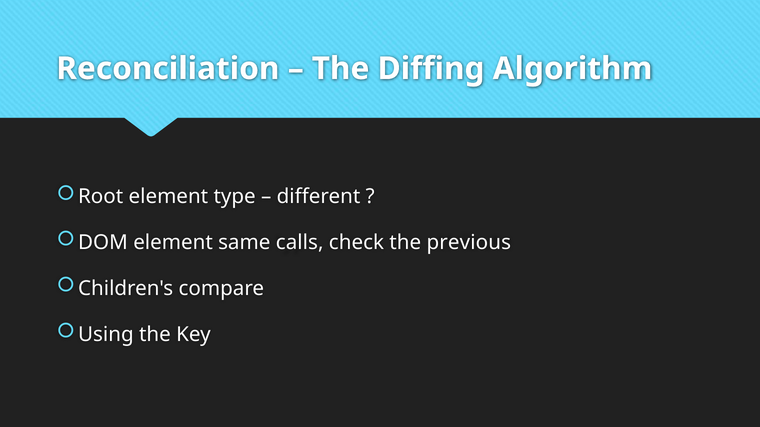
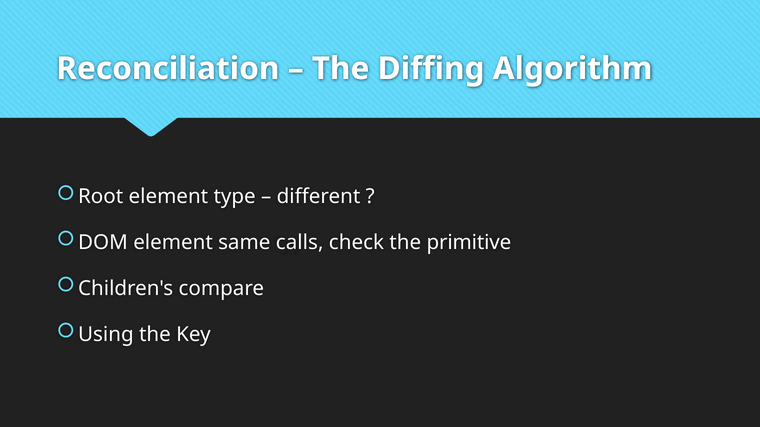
previous: previous -> primitive
